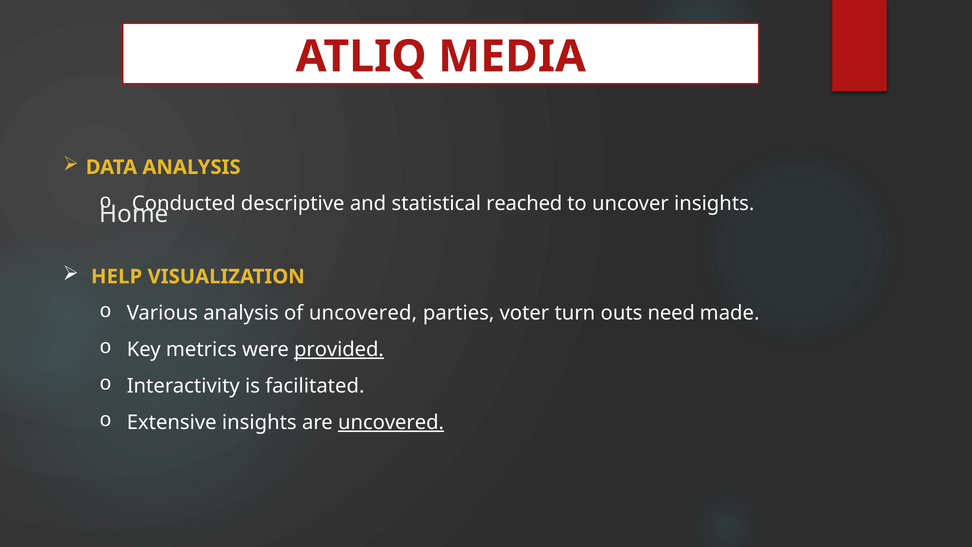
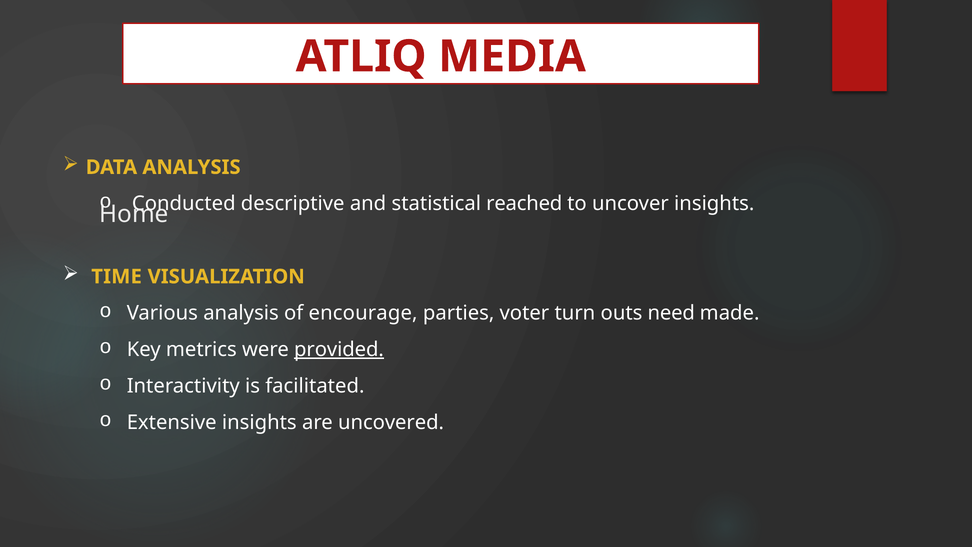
HELP: HELP -> TIME
of uncovered: uncovered -> encourage
uncovered at (391, 422) underline: present -> none
